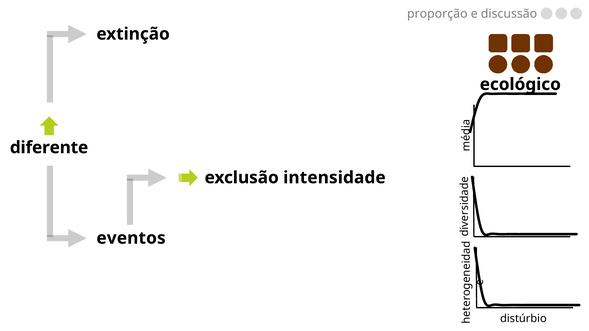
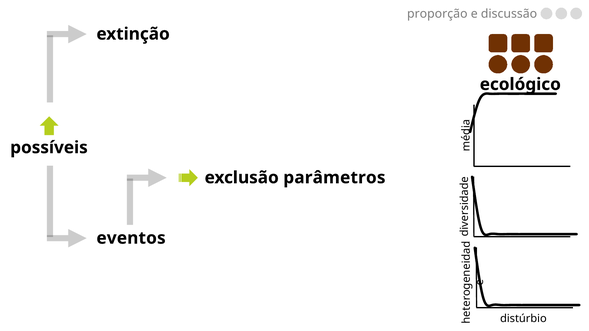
diferente: diferente -> possíveis
intensidade: intensidade -> parâmetros
